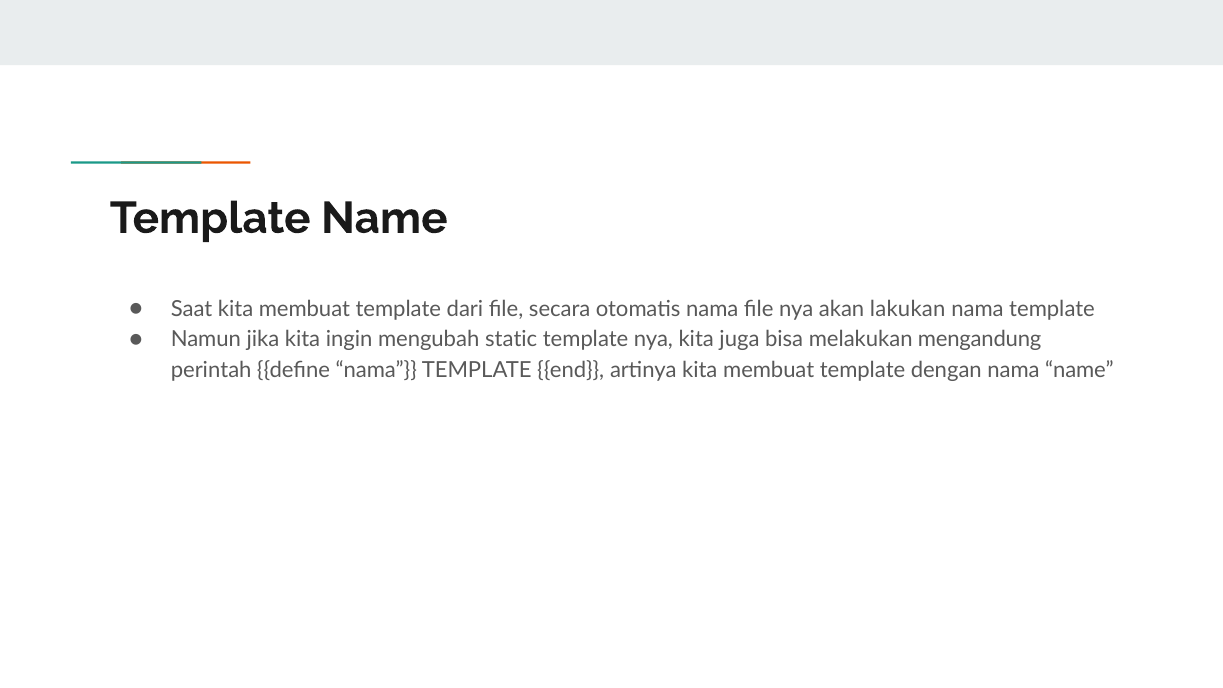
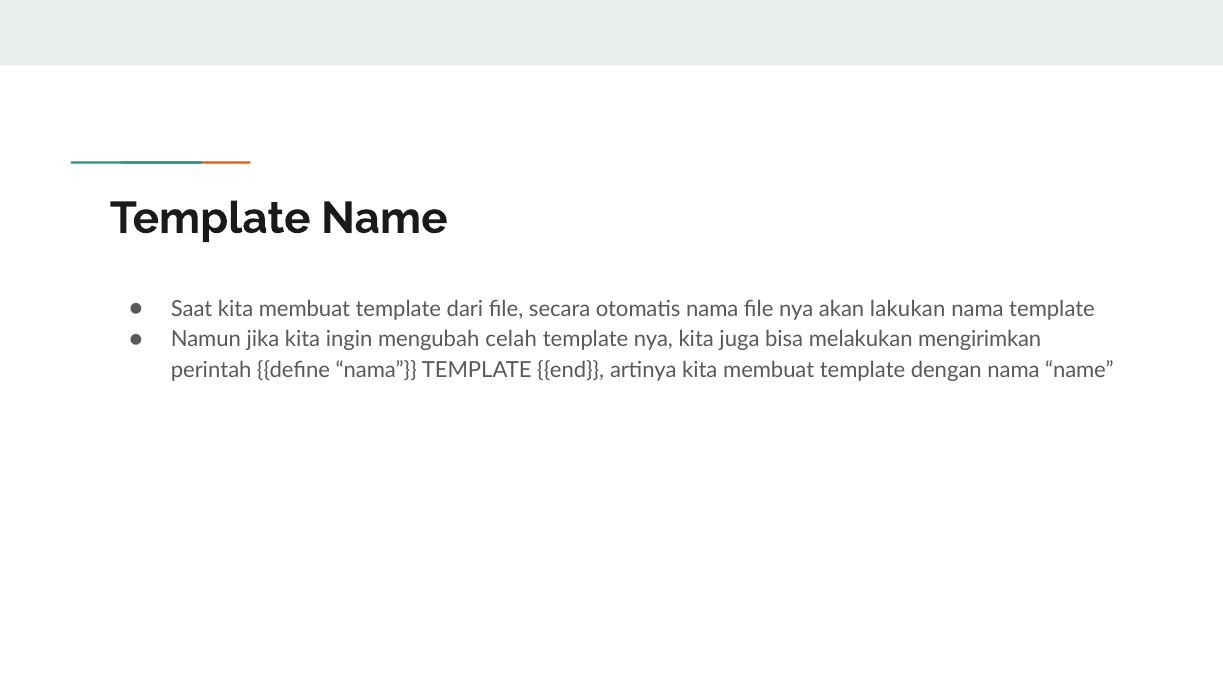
static: static -> celah
mengandung: mengandung -> mengirimkan
